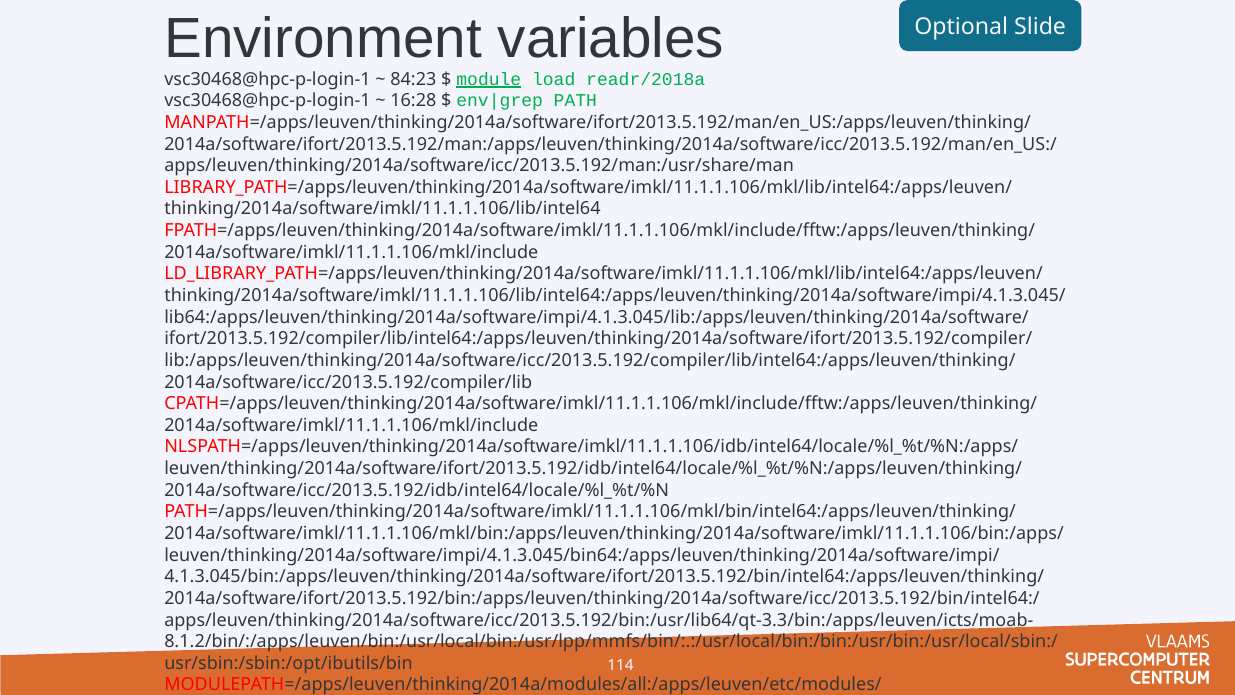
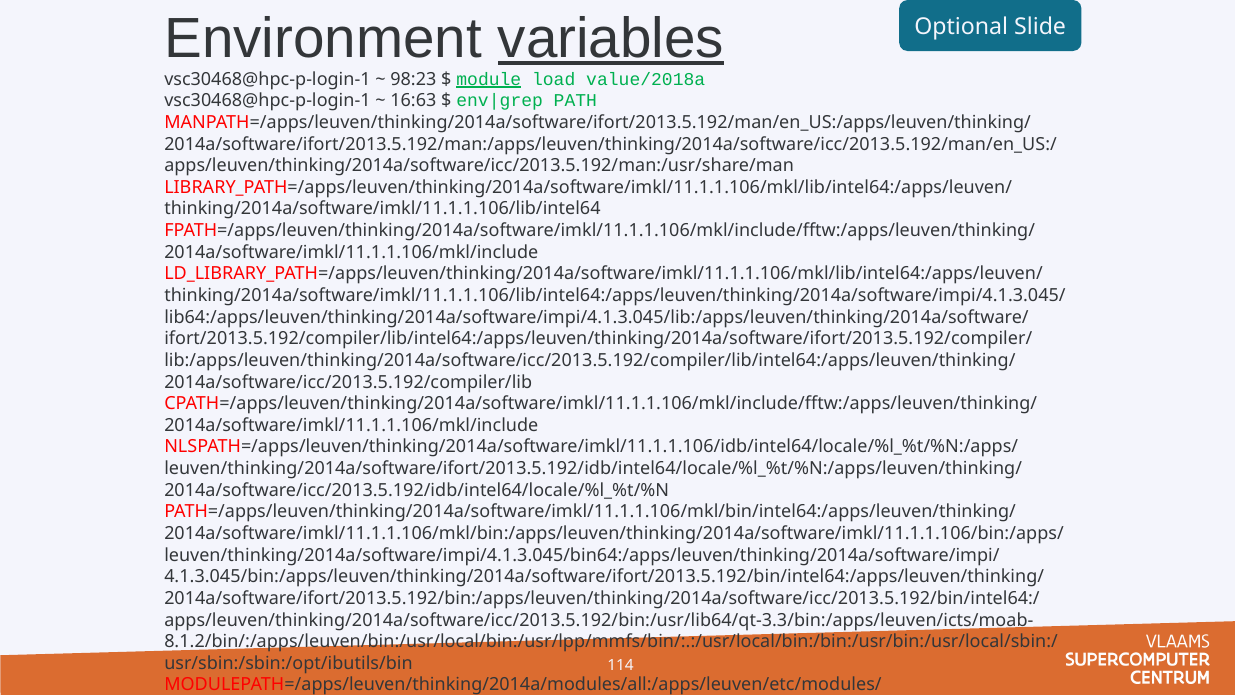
variables underline: none -> present
84:23: 84:23 -> 98:23
readr/2018a: readr/2018a -> value/2018a
16:28: 16:28 -> 16:63
